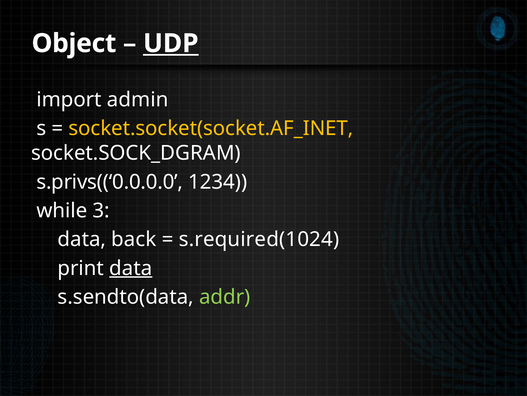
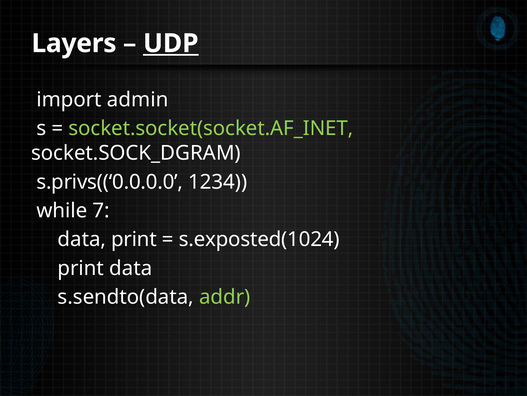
Object: Object -> Layers
socket.socket(socket.AF_INET colour: yellow -> light green
3: 3 -> 7
data back: back -> print
s.required(1024: s.required(1024 -> s.exposted(1024
data at (131, 268) underline: present -> none
